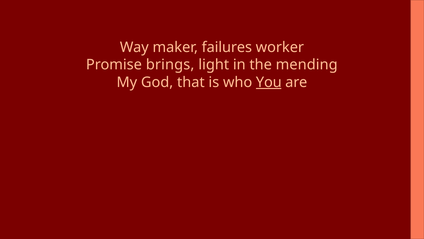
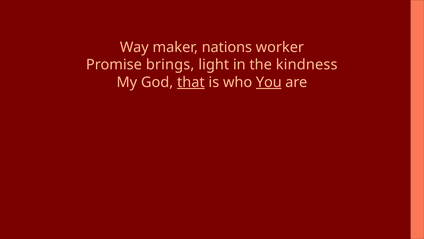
failures: failures -> nations
mending: mending -> kindness
that underline: none -> present
